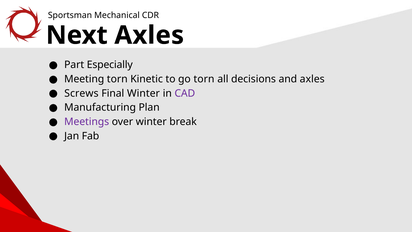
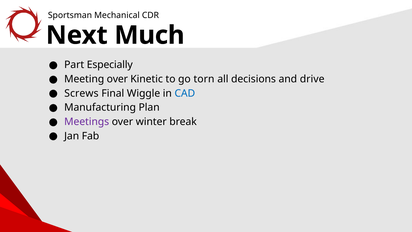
Next Axles: Axles -> Much
Meeting torn: torn -> over
and axles: axles -> drive
Final Winter: Winter -> Wiggle
CAD colour: purple -> blue
